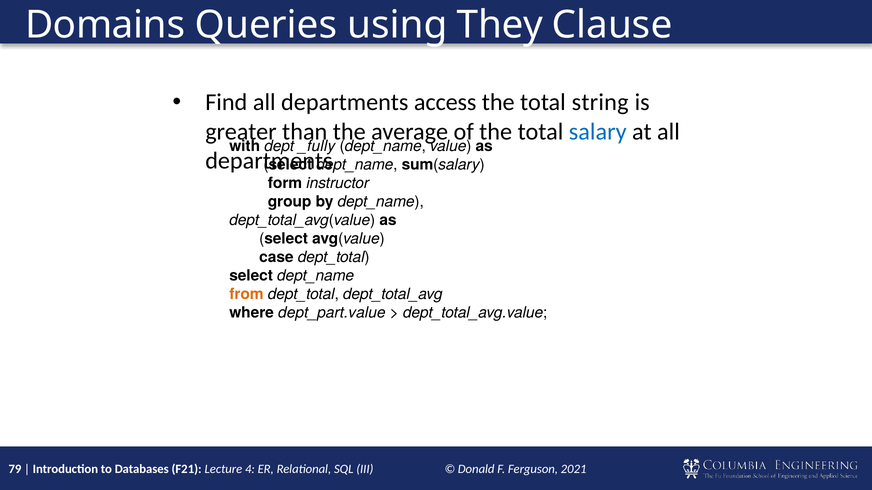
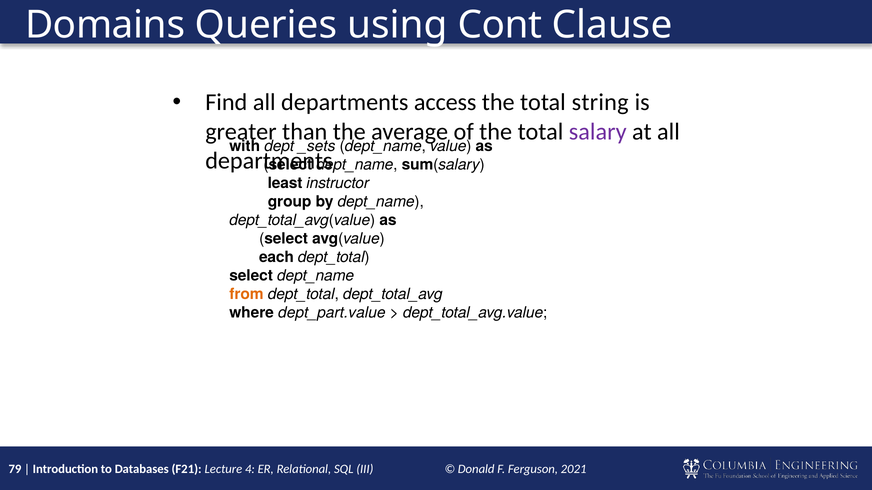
They: They -> Cont
salary colour: blue -> purple
_fully: _fully -> _sets
form: form -> least
case: case -> each
